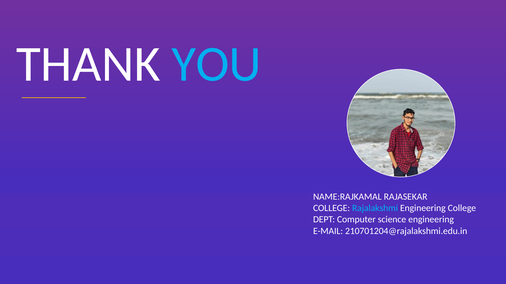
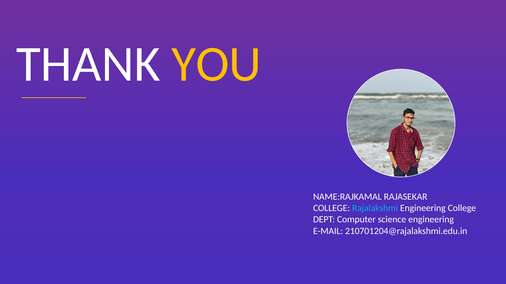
YOU colour: light blue -> yellow
